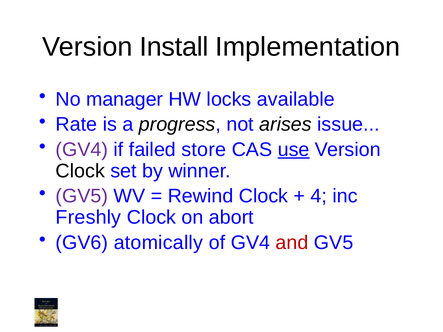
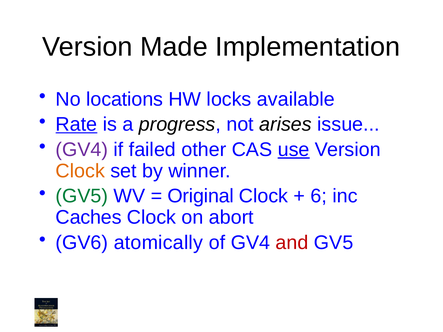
Install: Install -> Made
manager: manager -> locations
Rate underline: none -> present
store: store -> other
Clock at (80, 171) colour: black -> orange
GV5 at (82, 196) colour: purple -> green
Rewind: Rewind -> Original
4: 4 -> 6
Freshly: Freshly -> Caches
